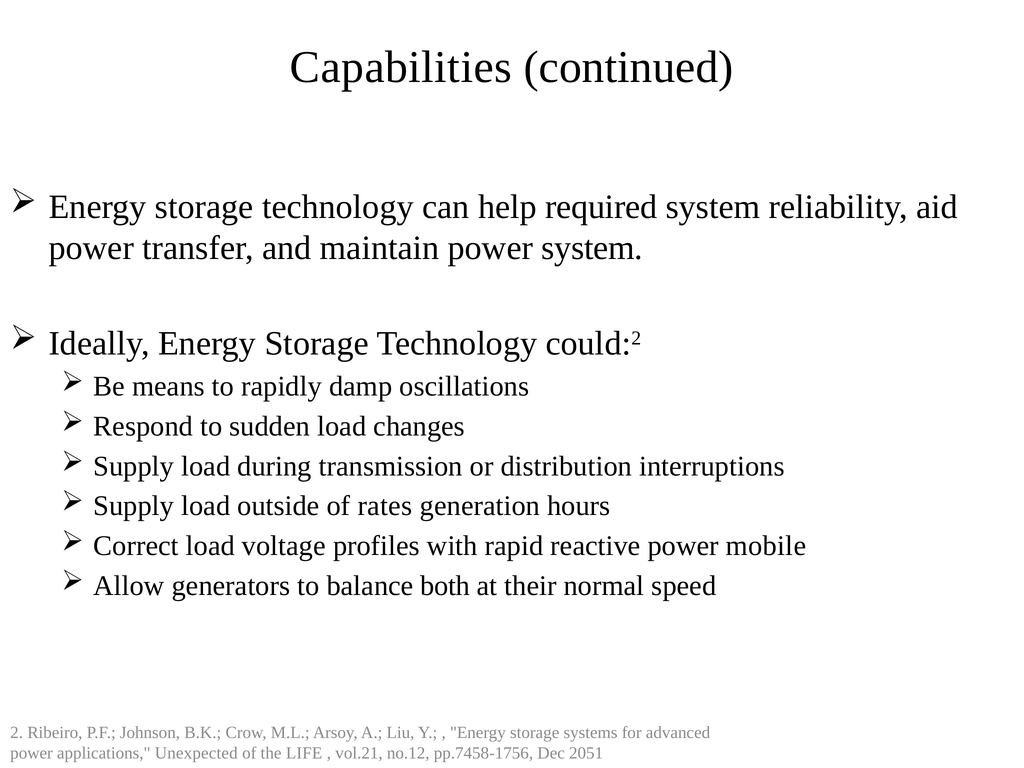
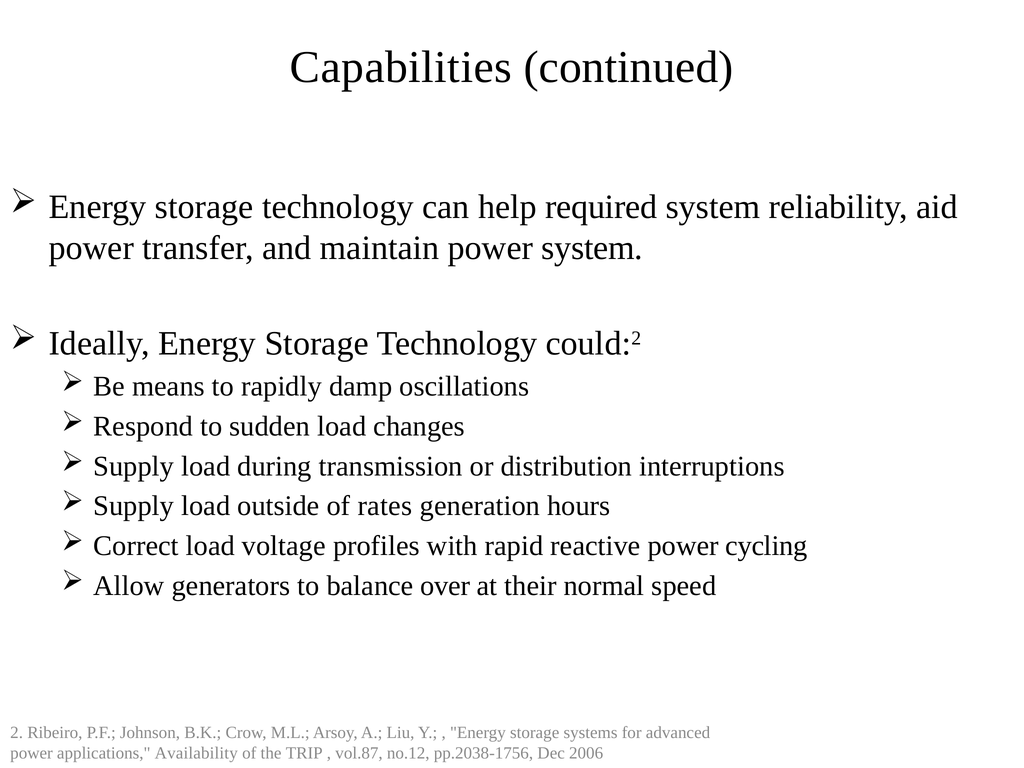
mobile: mobile -> cycling
both: both -> over
Unexpected: Unexpected -> Availability
LIFE: LIFE -> TRIP
vol.21: vol.21 -> vol.87
pp.7458-1756: pp.7458-1756 -> pp.2038-1756
2051: 2051 -> 2006
